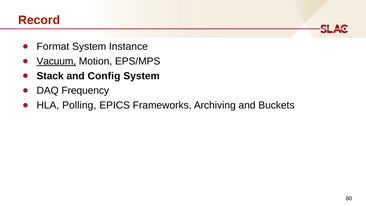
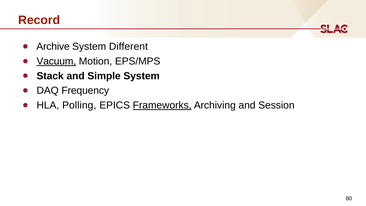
Format: Format -> Archive
Instance: Instance -> Different
Config: Config -> Simple
Frameworks underline: none -> present
Buckets: Buckets -> Session
